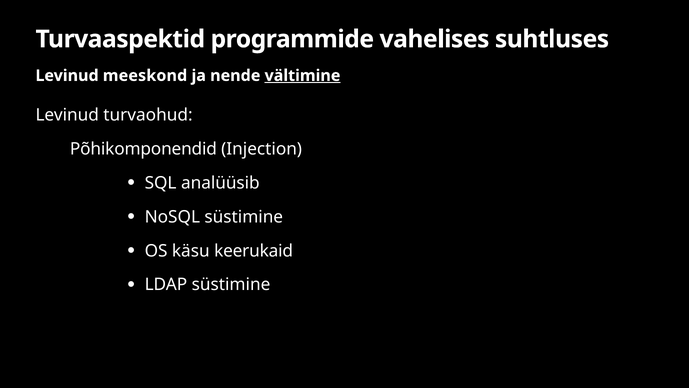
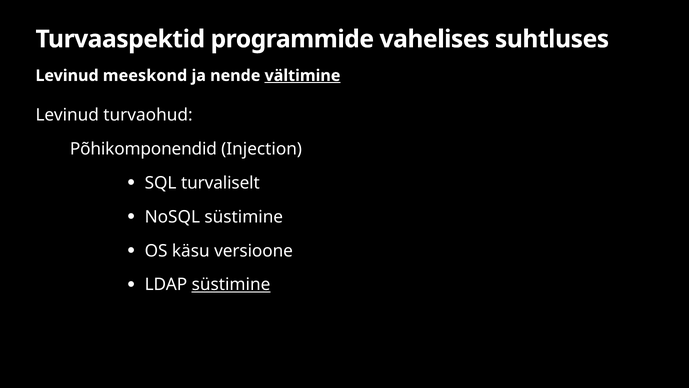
analüüsib: analüüsib -> turvaliselt
keerukaid: keerukaid -> versioone
süstimine at (231, 284) underline: none -> present
